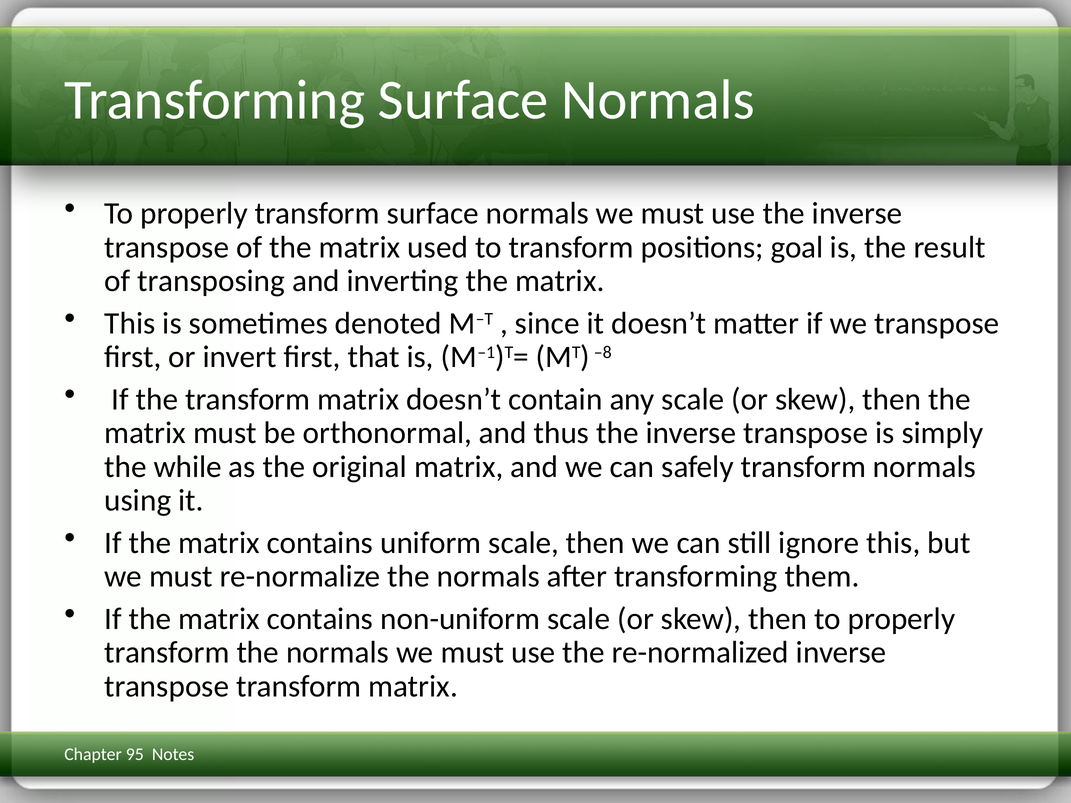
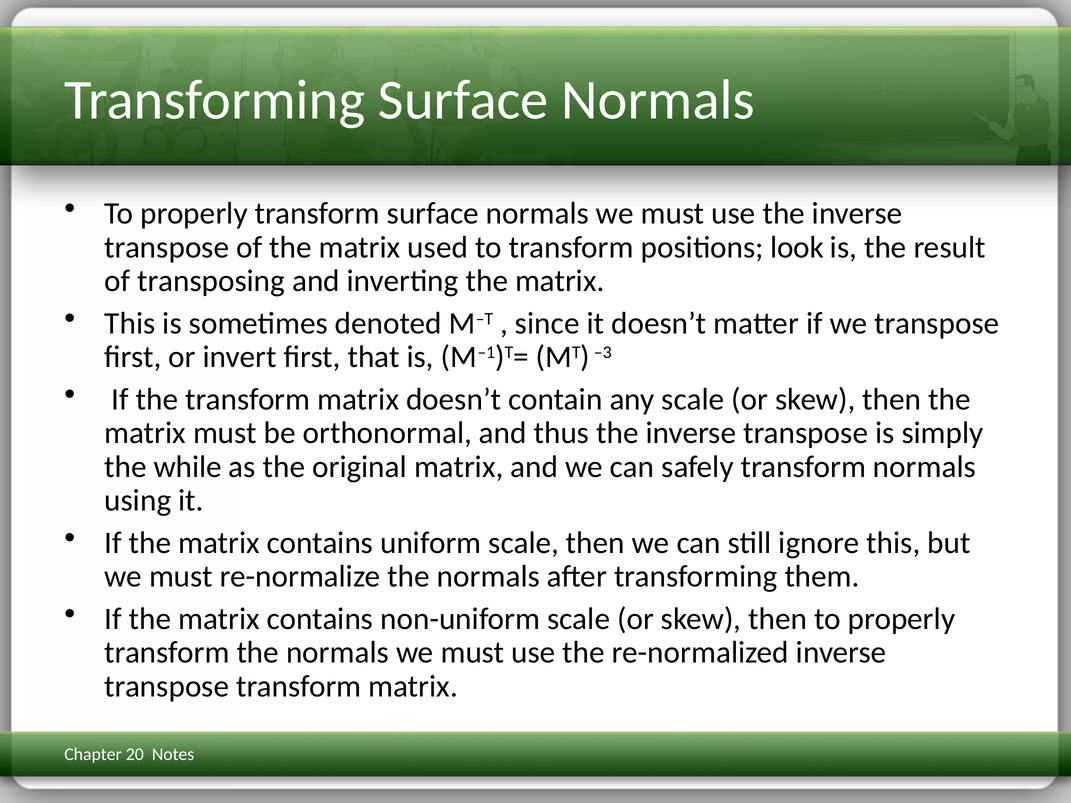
goal: goal -> look
–8: –8 -> –3
95: 95 -> 20
